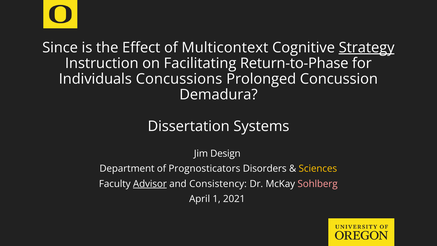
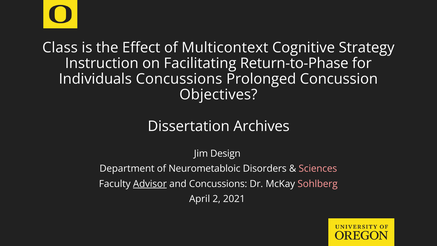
Since: Since -> Class
Strategy underline: present -> none
Demadura: Demadura -> Objectives
Systems: Systems -> Archives
Prognosticators: Prognosticators -> Neurometabloic
Sciences colour: yellow -> pink
and Consistency: Consistency -> Concussions
1: 1 -> 2
